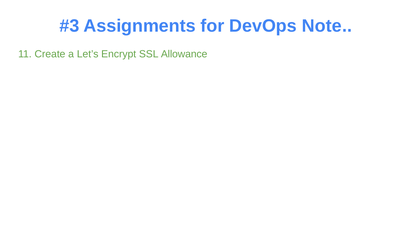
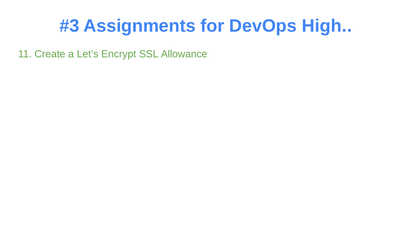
Note: Note -> High
